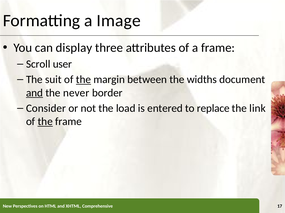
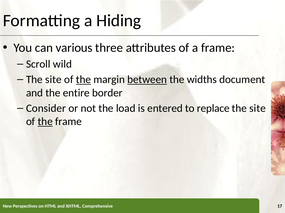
Image: Image -> Hiding
display: display -> various
user: user -> wild
suit at (53, 80): suit -> site
between underline: none -> present
and at (34, 93) underline: present -> none
never: never -> entire
link at (258, 109): link -> site
